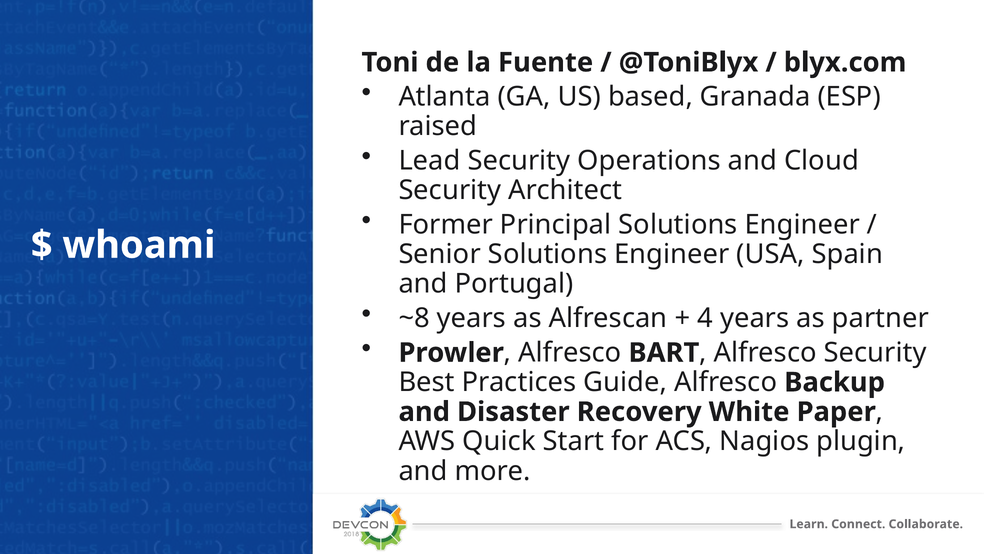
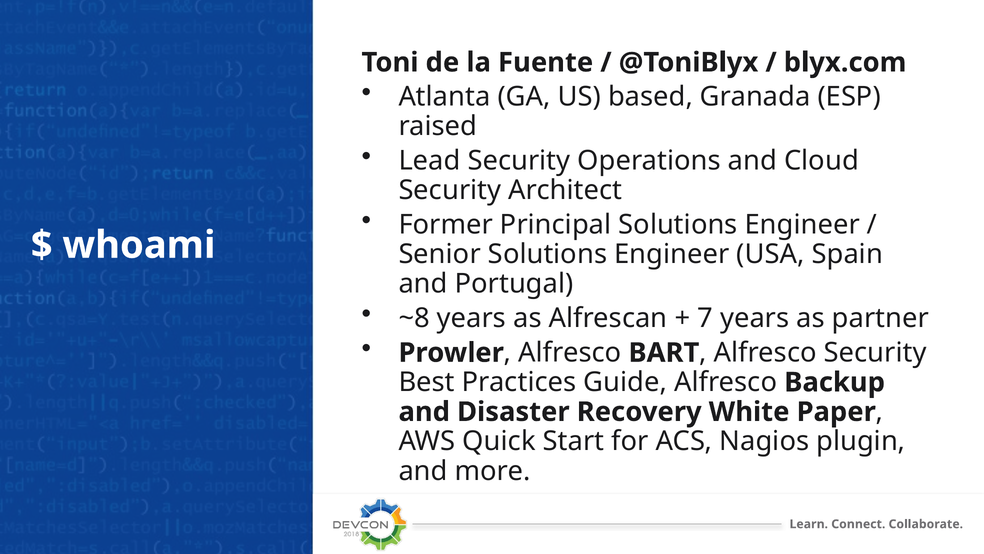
4: 4 -> 7
